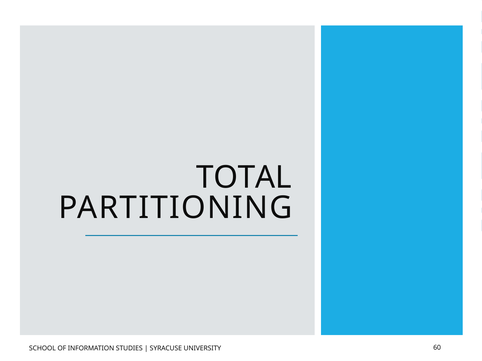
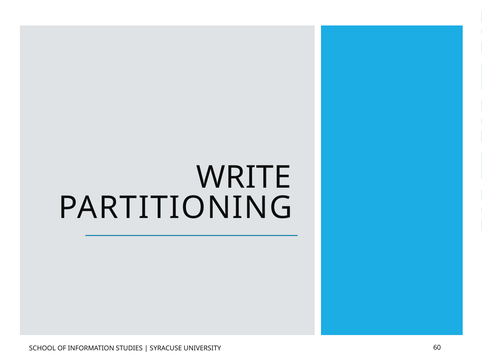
TOTAL: TOTAL -> WRITE
